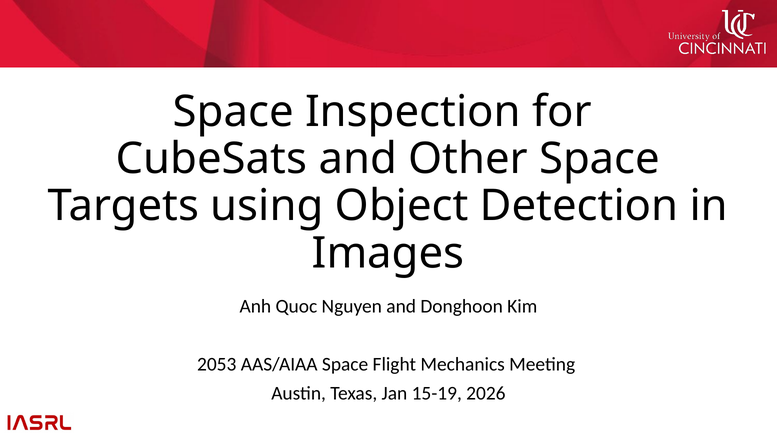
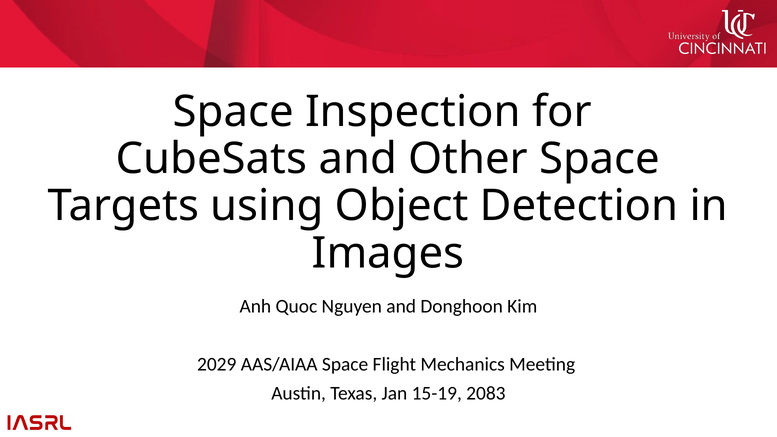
2053: 2053 -> 2029
2026: 2026 -> 2083
